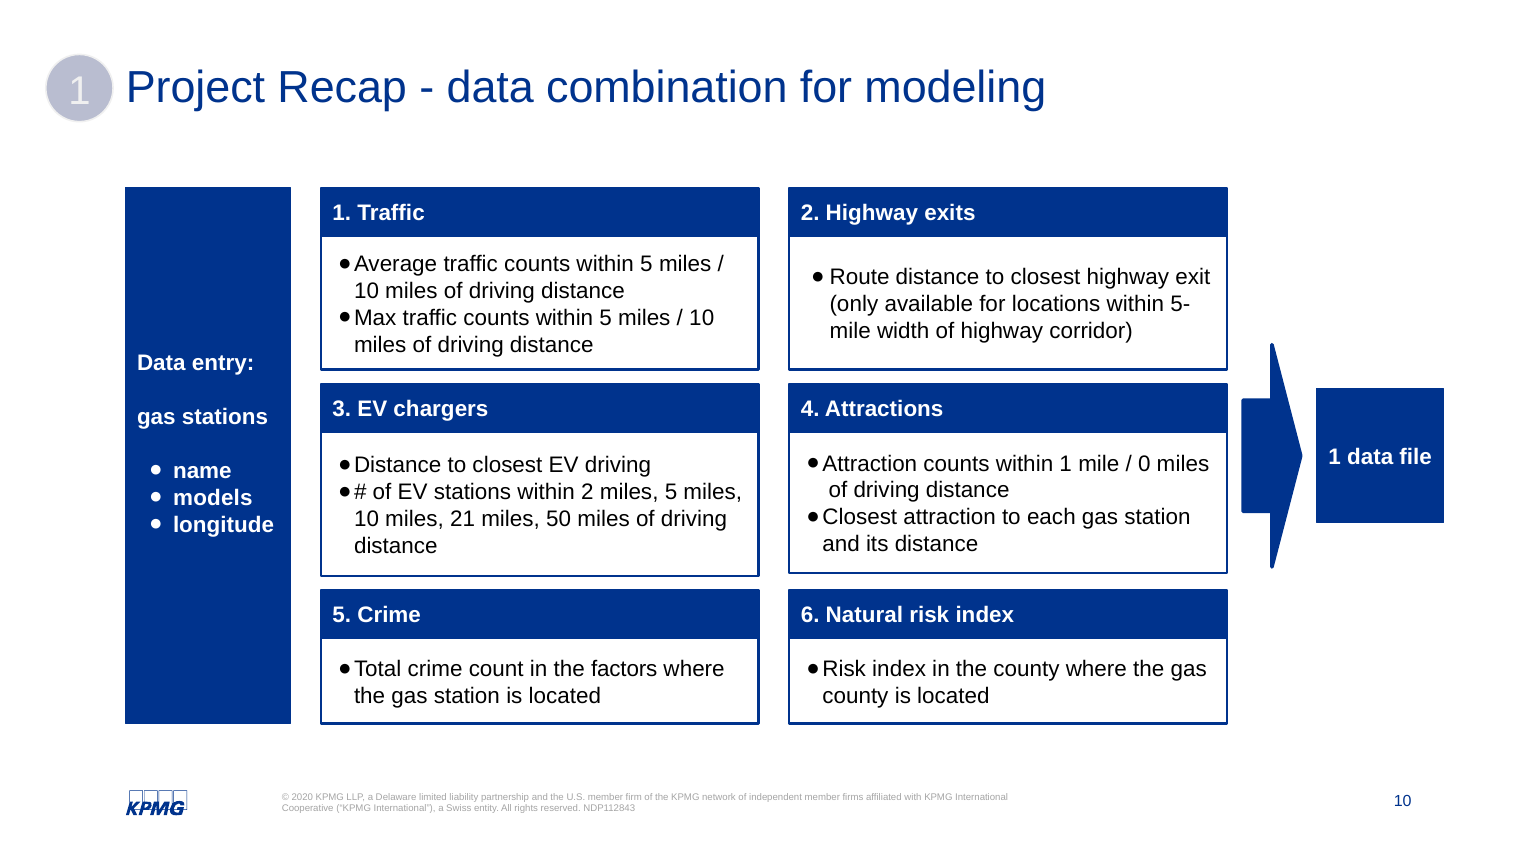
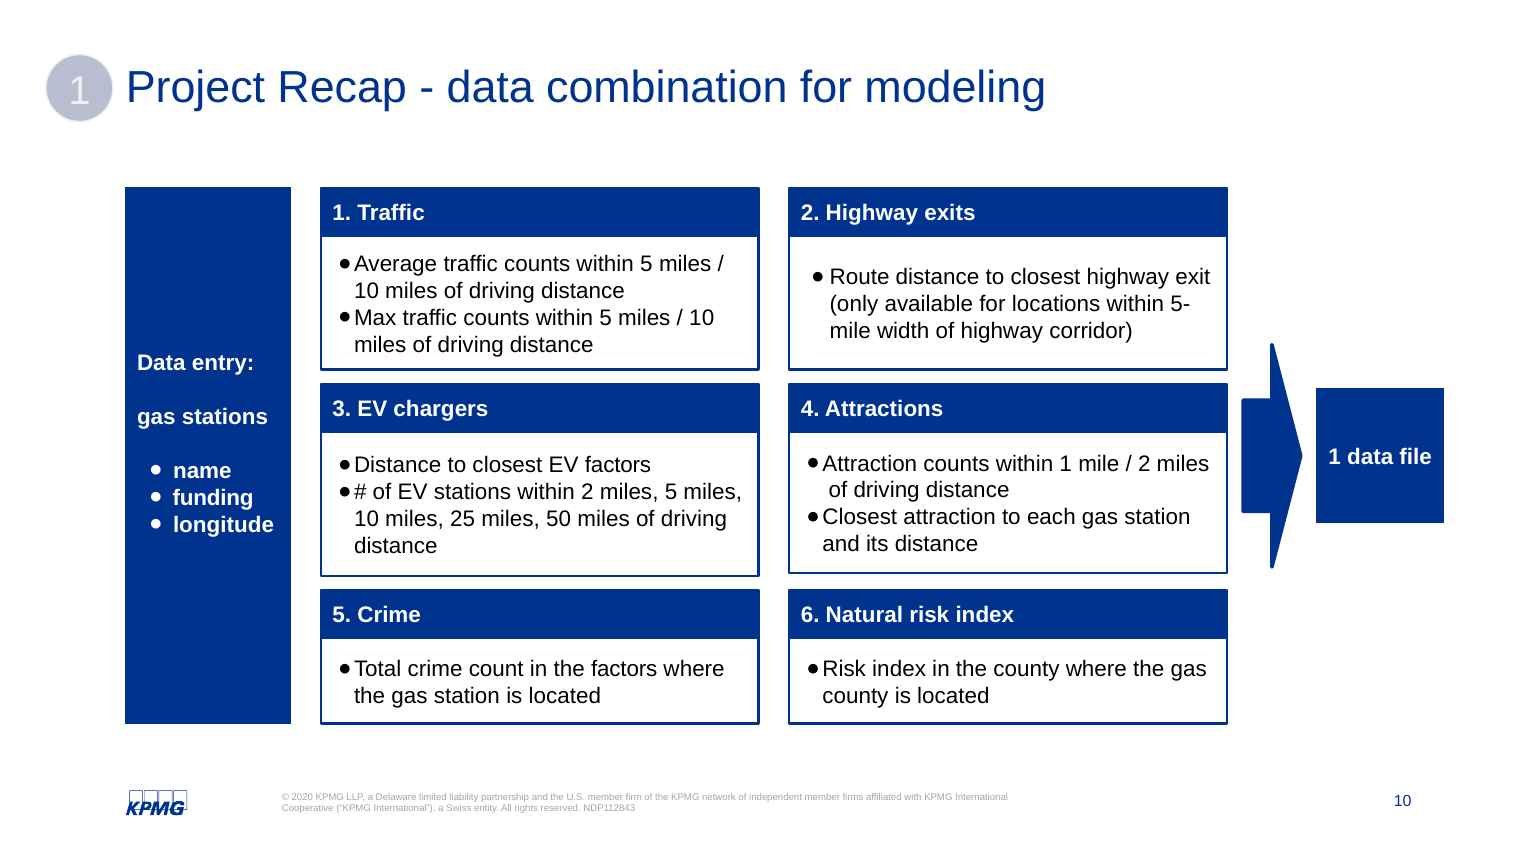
0 at (1144, 464): 0 -> 2
EV driving: driving -> factors
models: models -> funding
21: 21 -> 25
